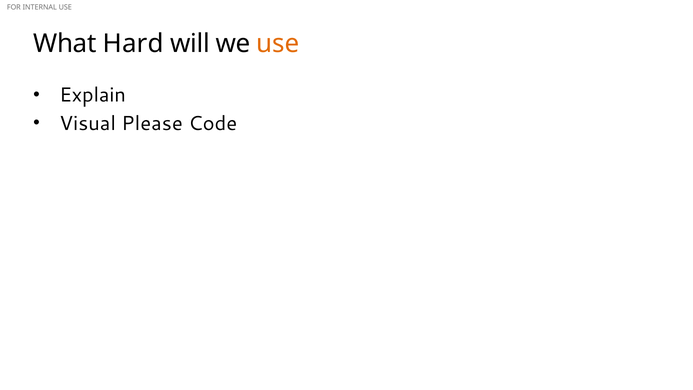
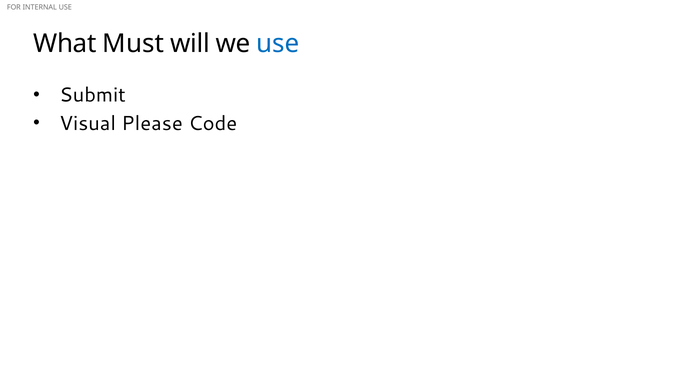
Hard: Hard -> Must
use at (278, 43) colour: orange -> blue
Explain: Explain -> Submit
